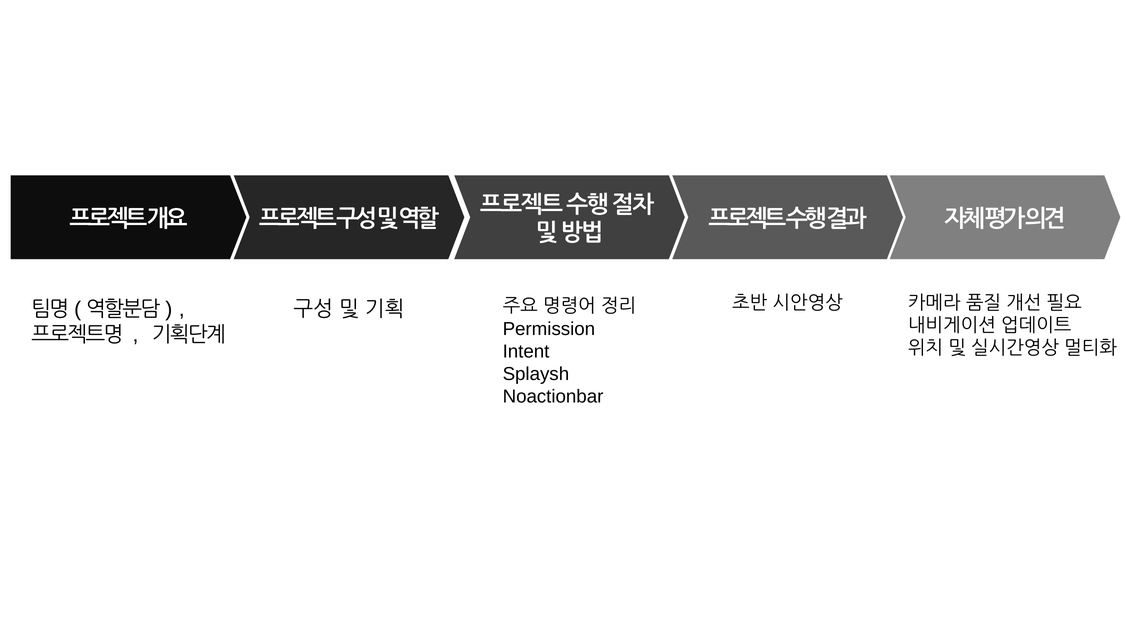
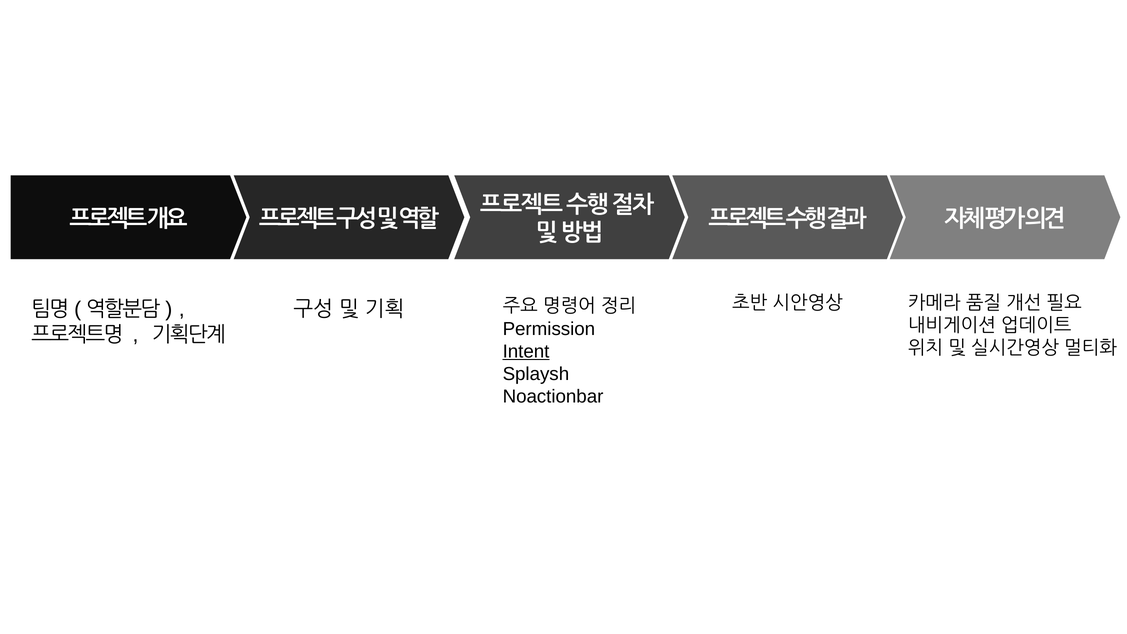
Intent underline: none -> present
